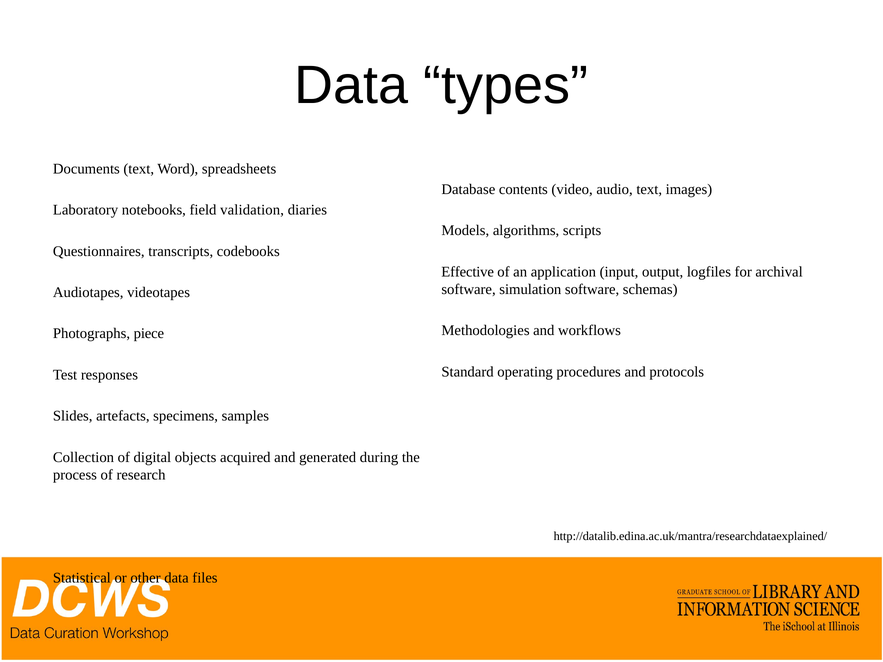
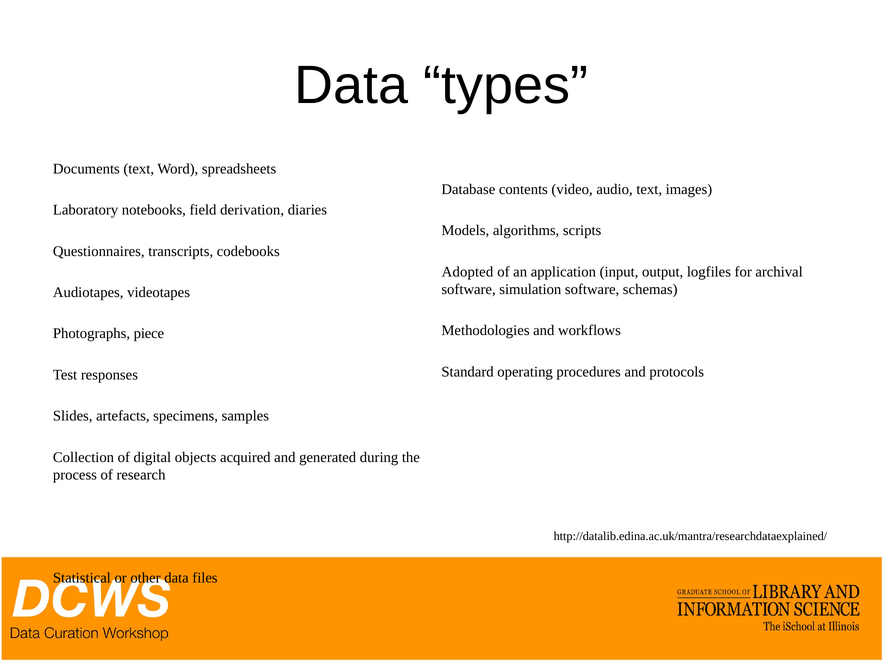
validation: validation -> derivation
Effective: Effective -> Adopted
